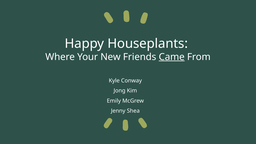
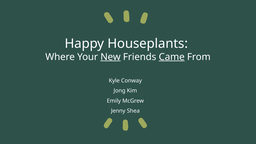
New underline: none -> present
